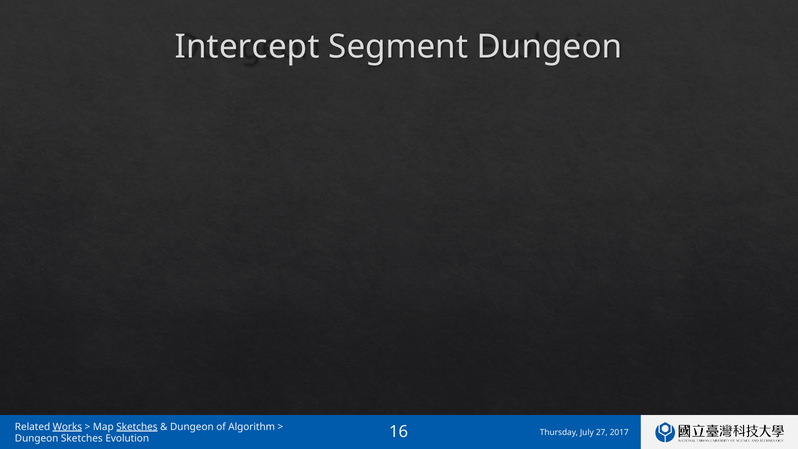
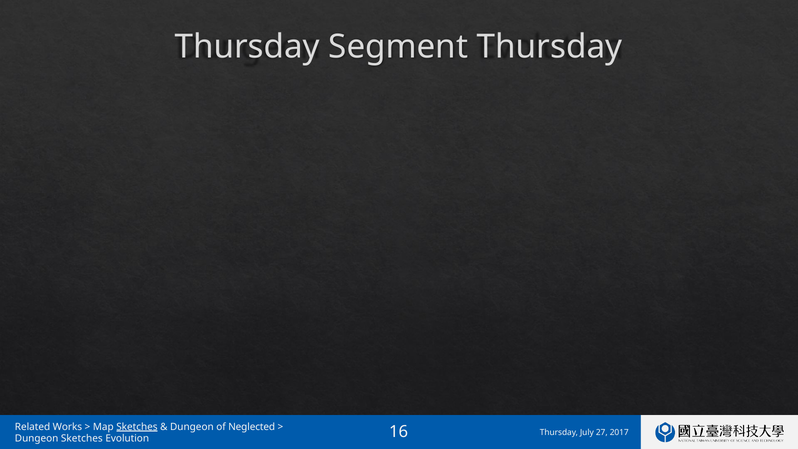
Intercept at (247, 47): Intercept -> Thursday
Segment Dungeon: Dungeon -> Thursday
Works underline: present -> none
Algorithm: Algorithm -> Neglected
